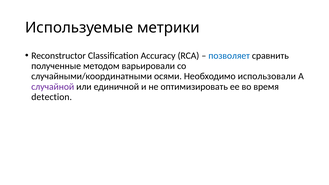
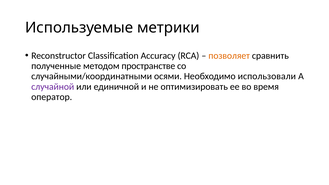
позволяет colour: blue -> orange
варьировали: варьировали -> пространстве
detection: detection -> оператор
